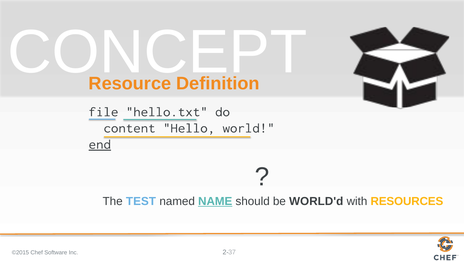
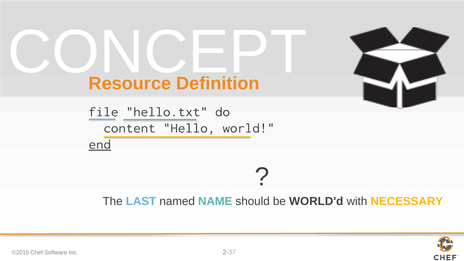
TEST: TEST -> LAST
NAME underline: present -> none
RESOURCES: RESOURCES -> NECESSARY
